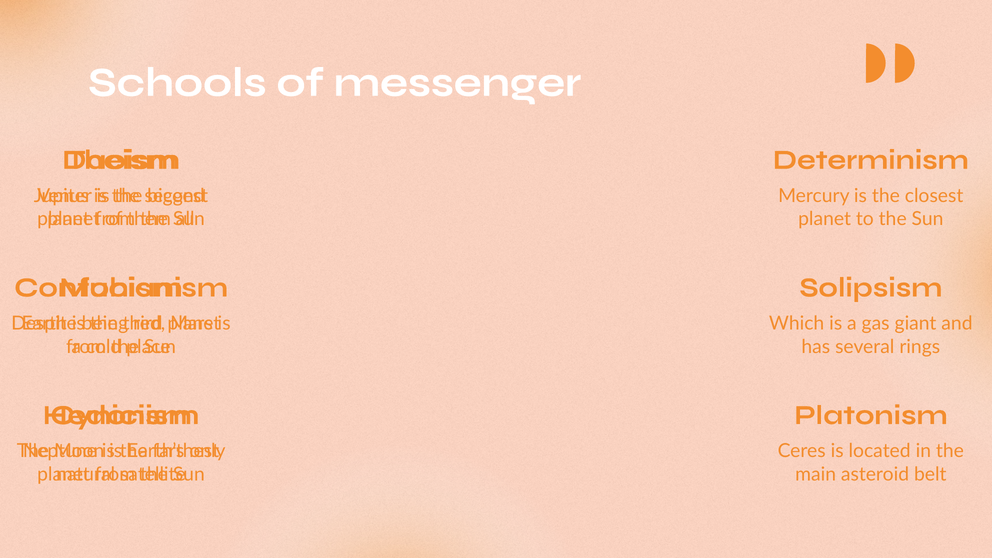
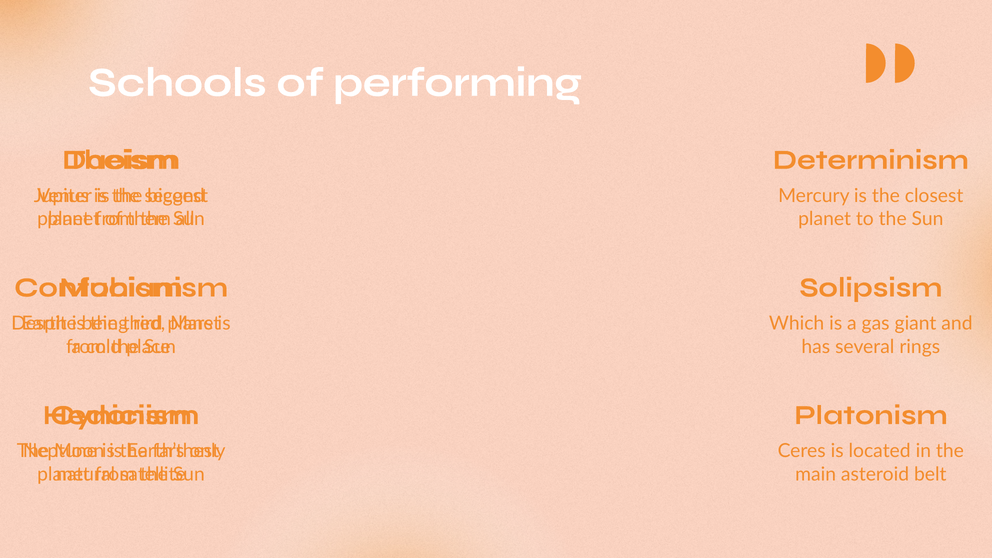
messenger: messenger -> performing
